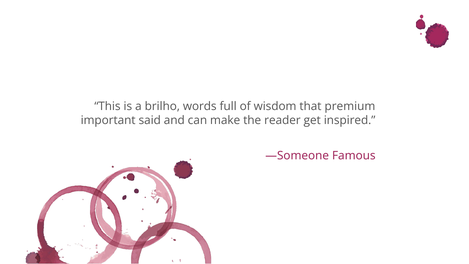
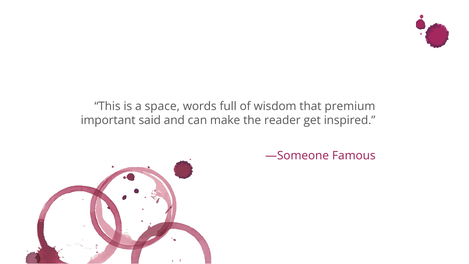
brilho: brilho -> space
